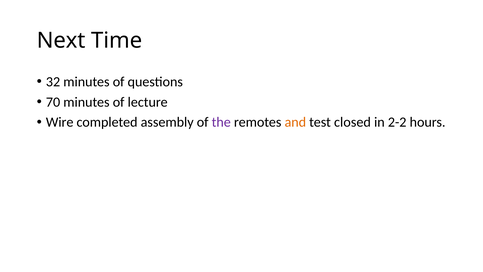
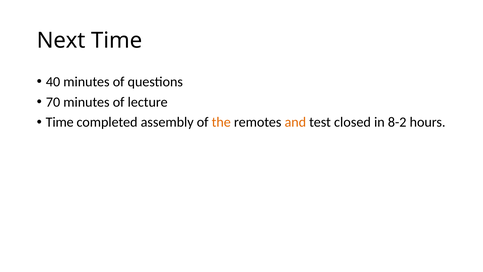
32: 32 -> 40
Wire at (60, 122): Wire -> Time
the colour: purple -> orange
2-2: 2-2 -> 8-2
